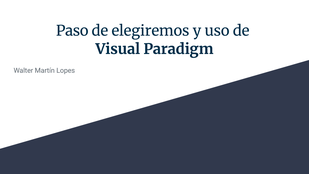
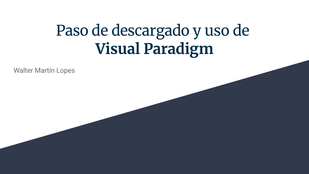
elegiremos: elegiremos -> descargado
